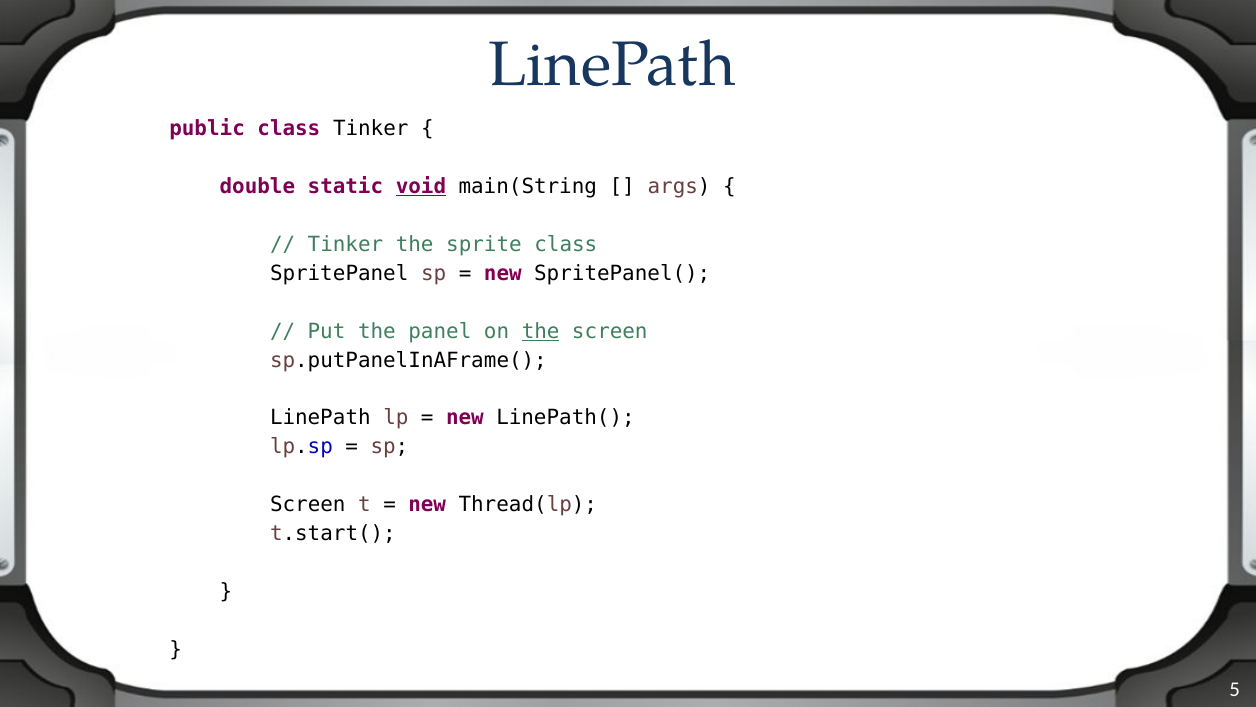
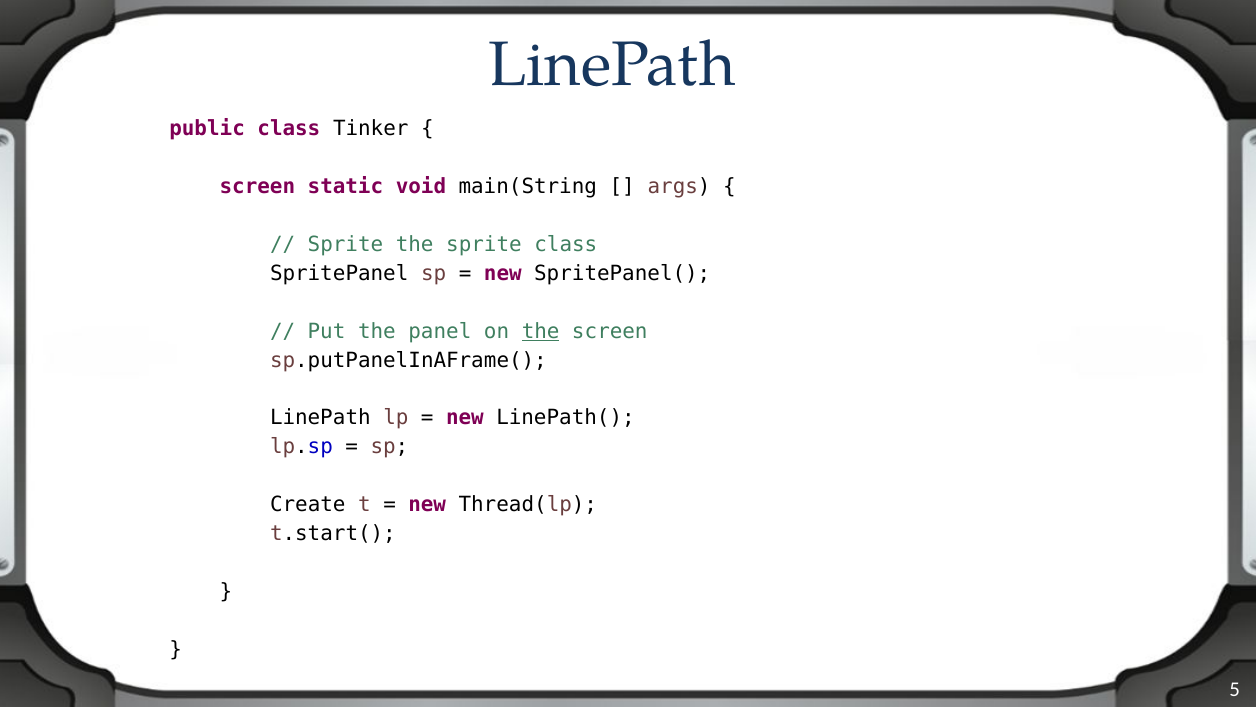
double at (257, 187): double -> screen
void underline: present -> none
Tinker at (345, 244): Tinker -> Sprite
Screen at (308, 504): Screen -> Create
